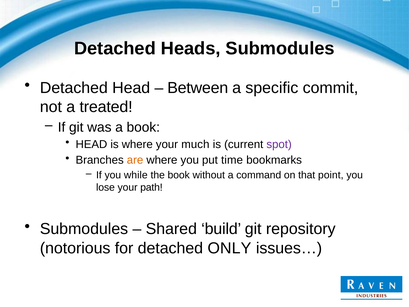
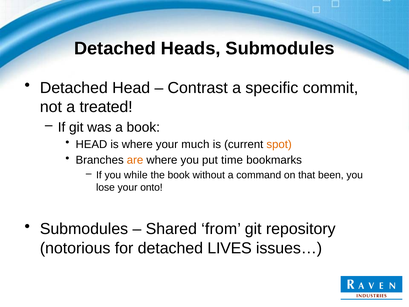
Between: Between -> Contrast
spot colour: purple -> orange
point: point -> been
path: path -> onto
build: build -> from
ONLY: ONLY -> LIVES
